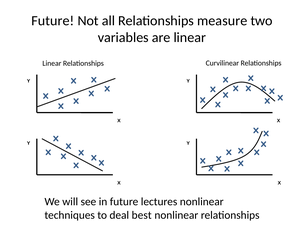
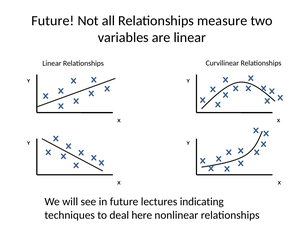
lectures nonlinear: nonlinear -> indicating
best: best -> here
